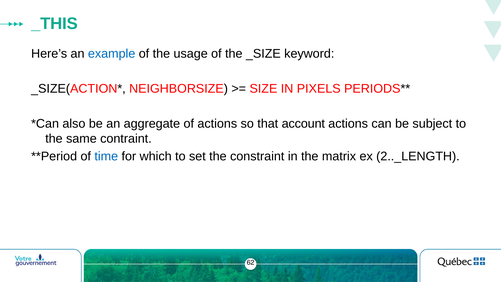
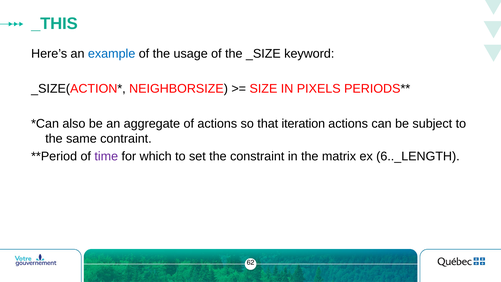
account: account -> iteration
time colour: blue -> purple
2.._LENGTH: 2.._LENGTH -> 6.._LENGTH
